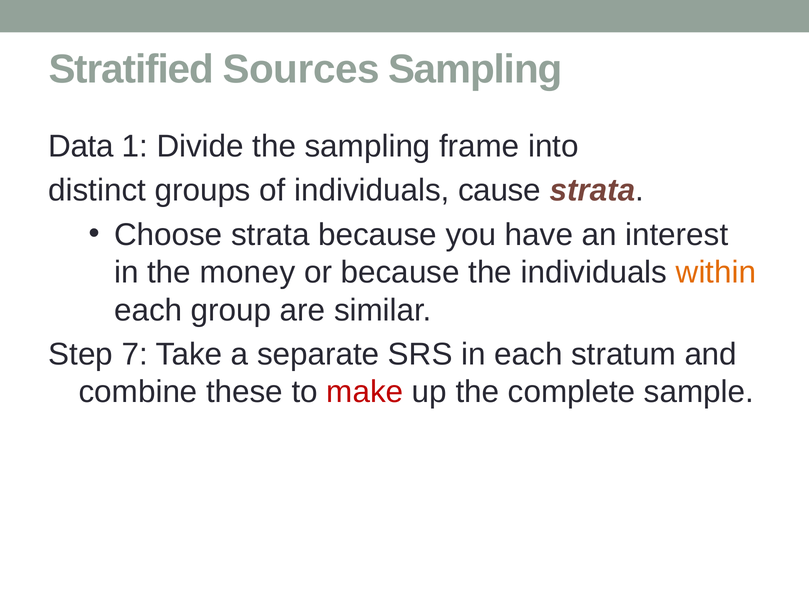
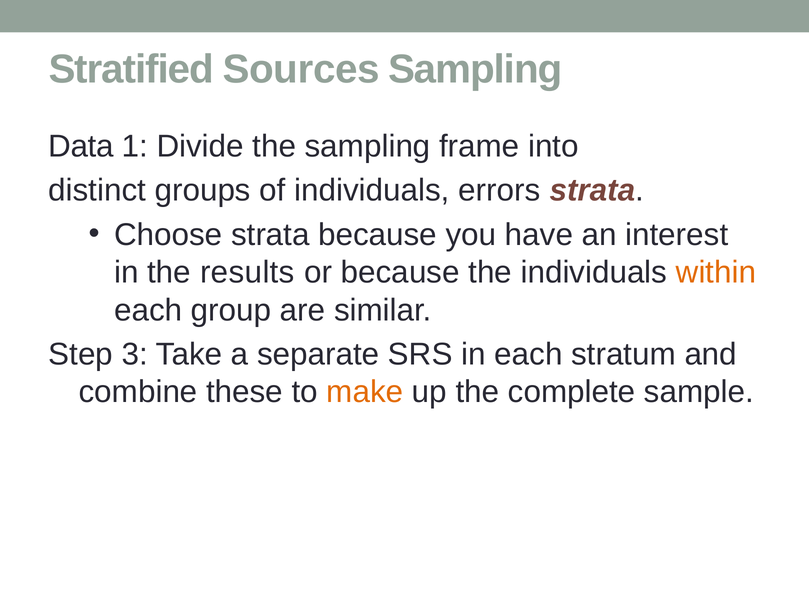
cause: cause -> errors
money: money -> results
7: 7 -> 3
make colour: red -> orange
